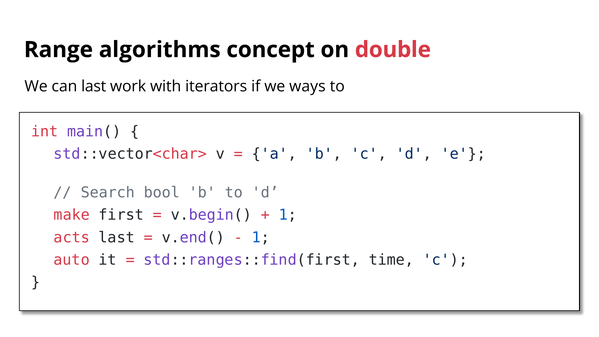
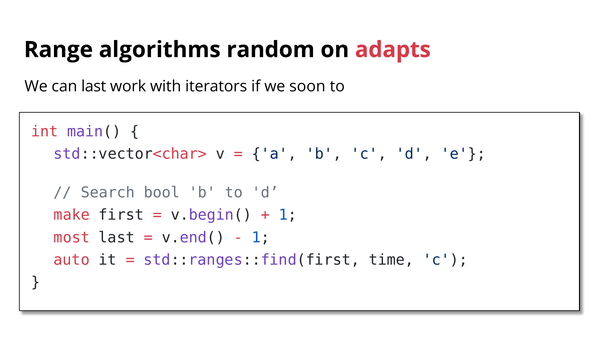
concept: concept -> random
double: double -> adapts
ways: ways -> soon
acts: acts -> most
